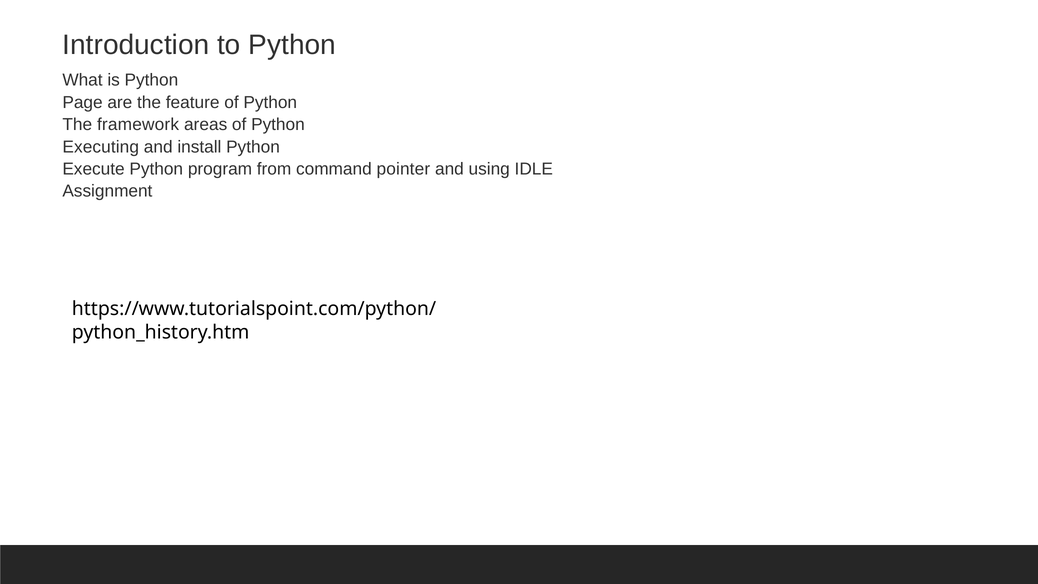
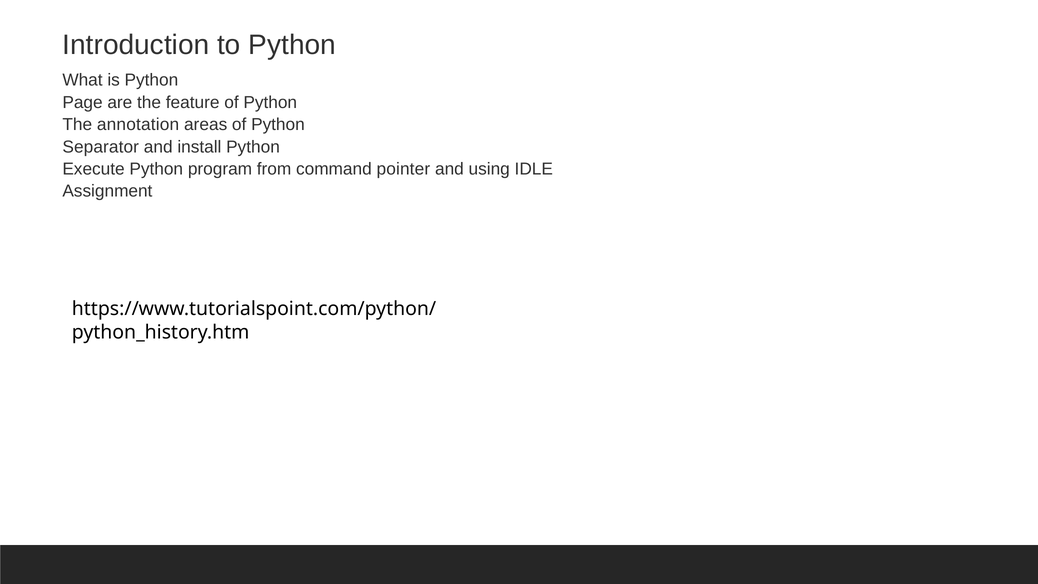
framework: framework -> annotation
Executing: Executing -> Separator
